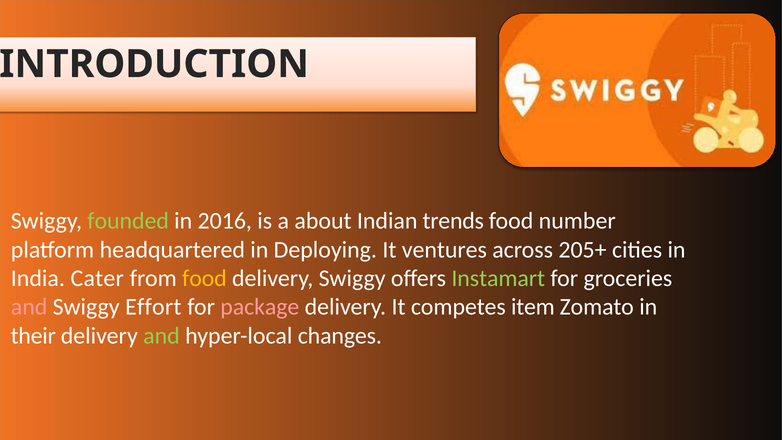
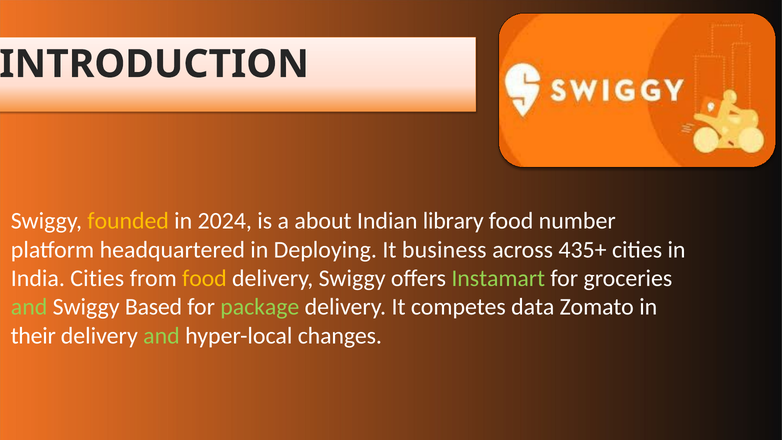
founded colour: light green -> yellow
2016: 2016 -> 2024
trends: trends -> library
ventures: ventures -> business
205+: 205+ -> 435+
India Cater: Cater -> Cities
and at (29, 307) colour: pink -> light green
Effort: Effort -> Based
package colour: pink -> light green
item: item -> data
